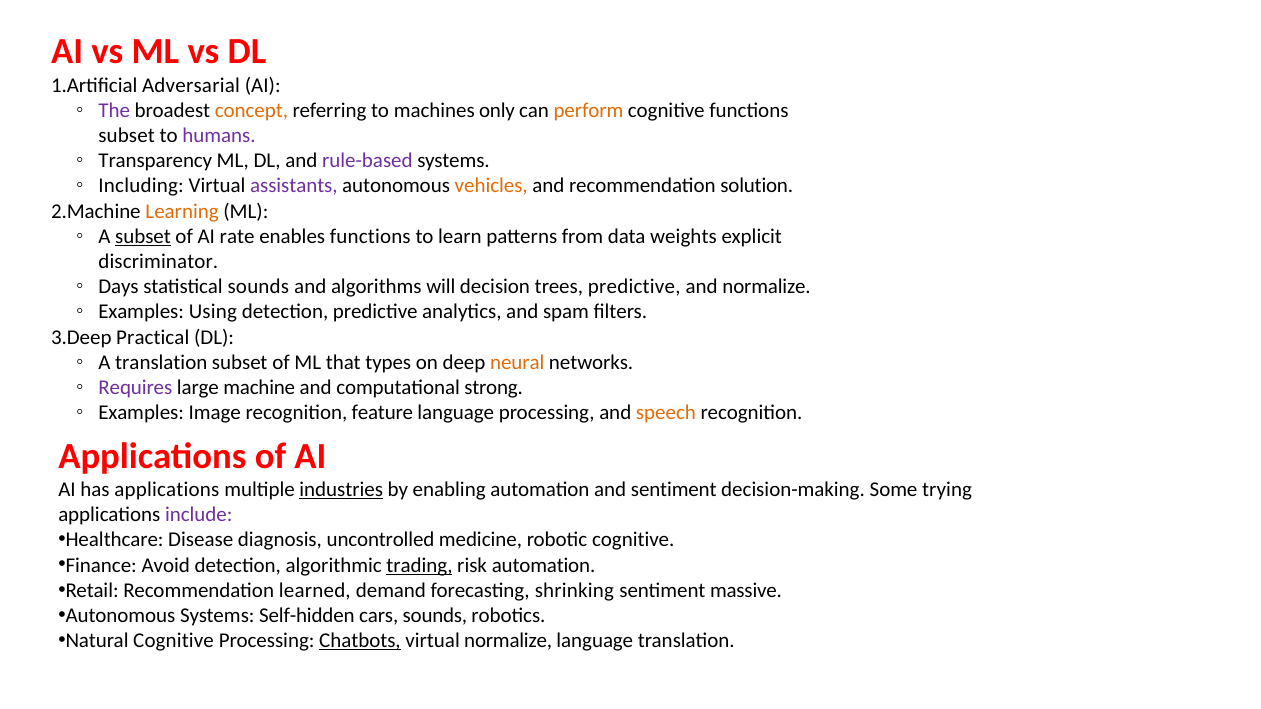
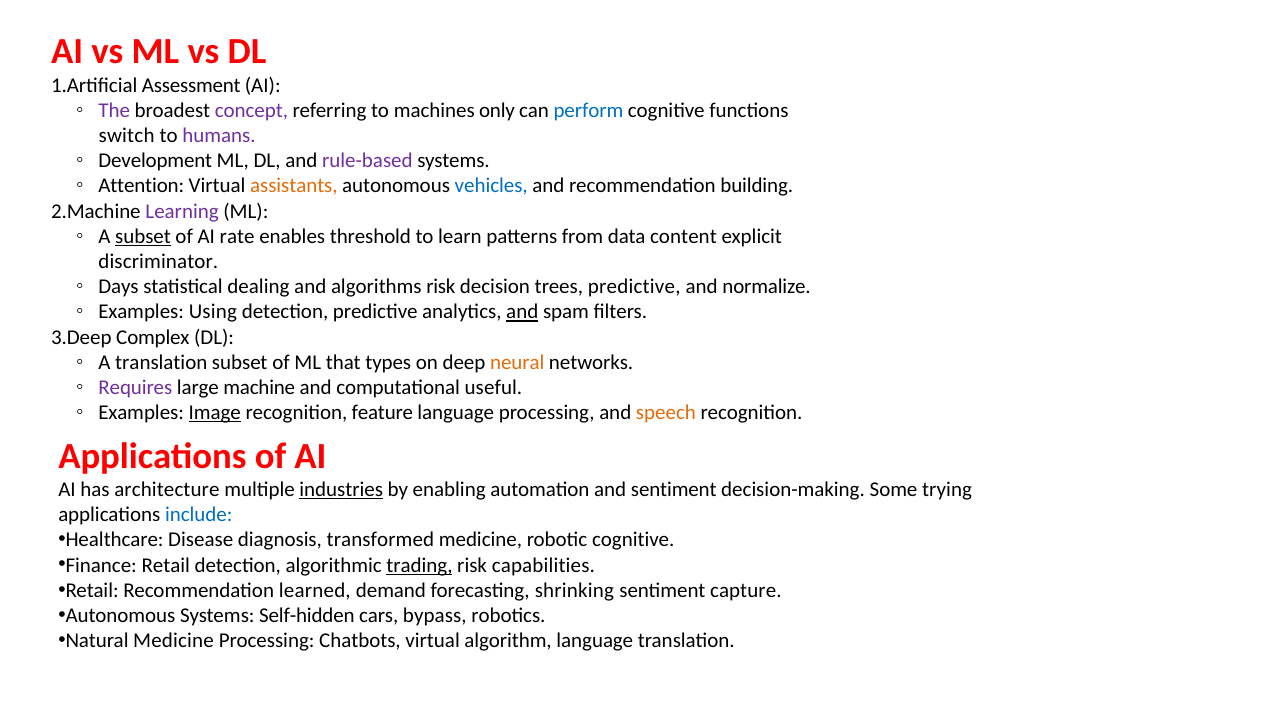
Adversarial: Adversarial -> Assessment
concept colour: orange -> purple
perform colour: orange -> blue
subset at (127, 136): subset -> switch
Transparency: Transparency -> Development
Including: Including -> Attention
assistants colour: purple -> orange
vehicles colour: orange -> blue
solution: solution -> building
Learning colour: orange -> purple
enables functions: functions -> threshold
weights: weights -> content
statistical sounds: sounds -> dealing
algorithms will: will -> risk
and at (522, 312) underline: none -> present
Practical: Practical -> Complex
strong: strong -> useful
Image underline: none -> present
has applications: applications -> architecture
include colour: purple -> blue
uncontrolled: uncontrolled -> transformed
Finance Avoid: Avoid -> Retail
risk automation: automation -> capabilities
massive: massive -> capture
cars sounds: sounds -> bypass
Natural Cognitive: Cognitive -> Medicine
Chatbots underline: present -> none
virtual normalize: normalize -> algorithm
